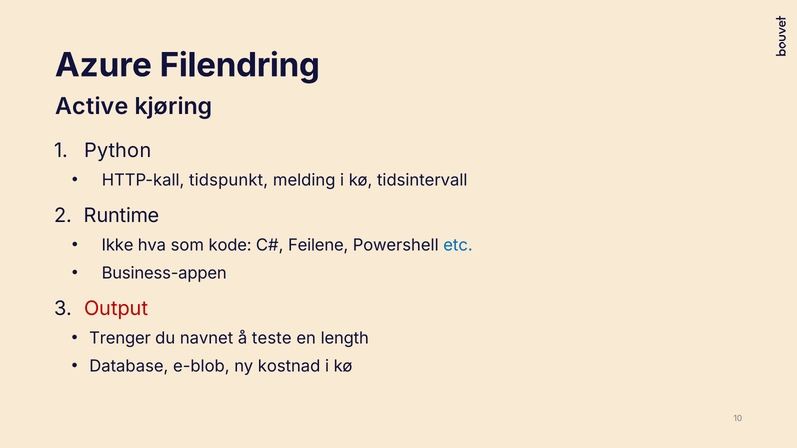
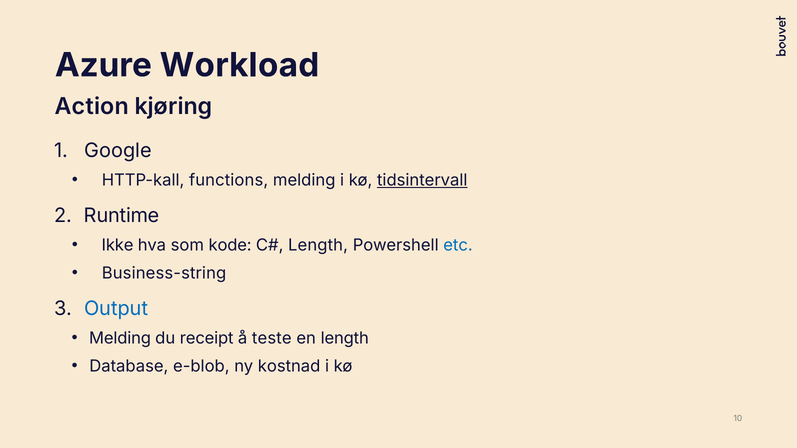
Filendring: Filendring -> Workload
Active: Active -> Action
Python: Python -> Google
tidspunkt: tidspunkt -> functions
tidsintervall underline: none -> present
Feilene at (318, 245): Feilene -> Length
Business-appen: Business-appen -> Business-string
Output colour: red -> blue
Trenger at (120, 339): Trenger -> Melding
navnet: navnet -> receipt
